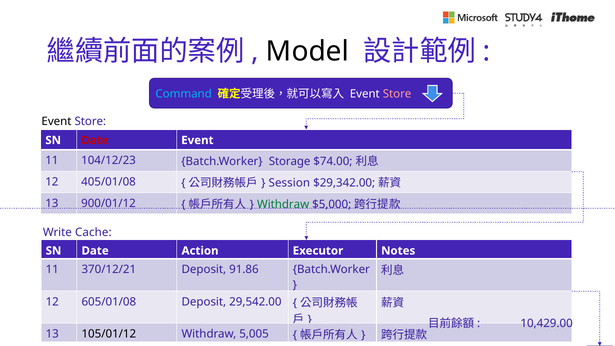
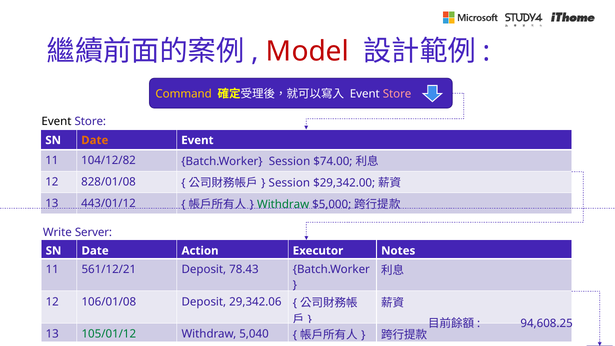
Model colour: black -> red
Command colour: light blue -> yellow
Date at (95, 140) colour: red -> orange
104/12/23: 104/12/23 -> 104/12/82
Batch.Worker Storage: Storage -> Session
405/01/08: 405/01/08 -> 828/01/08
900/01/12: 900/01/12 -> 443/01/12
Cache: Cache -> Server
370/12/21: 370/12/21 -> 561/12/21
91.86: 91.86 -> 78.43
605/01/08: 605/01/08 -> 106/01/08
29,542.00: 29,542.00 -> 29,342.06
10,429.00: 10,429.00 -> 94,608.25
105/01/12 colour: black -> green
5,005: 5,005 -> 5,040
